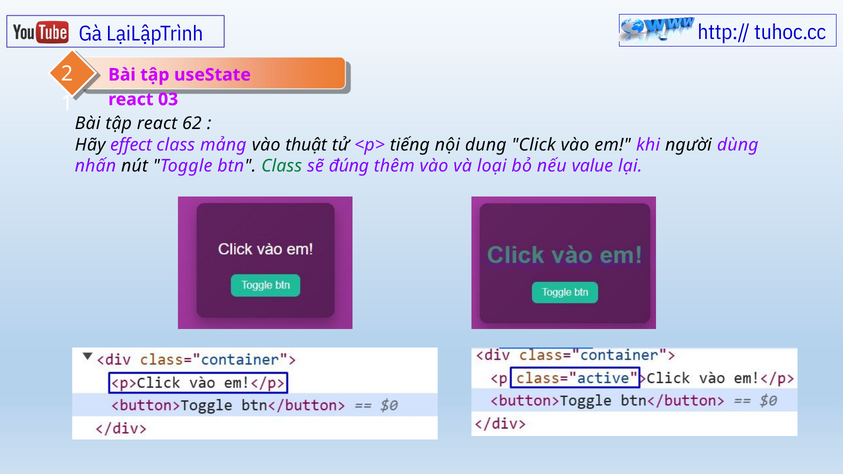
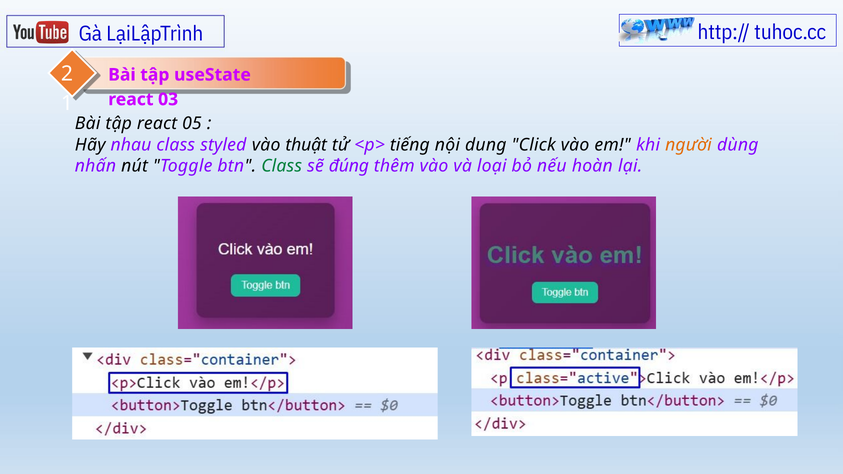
62: 62 -> 05
effect: effect -> nhau
mảng: mảng -> styled
người colour: black -> orange
value: value -> hoàn
